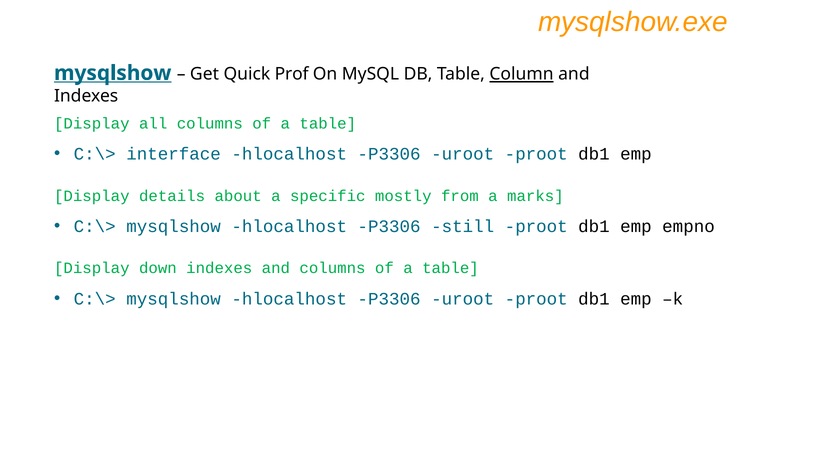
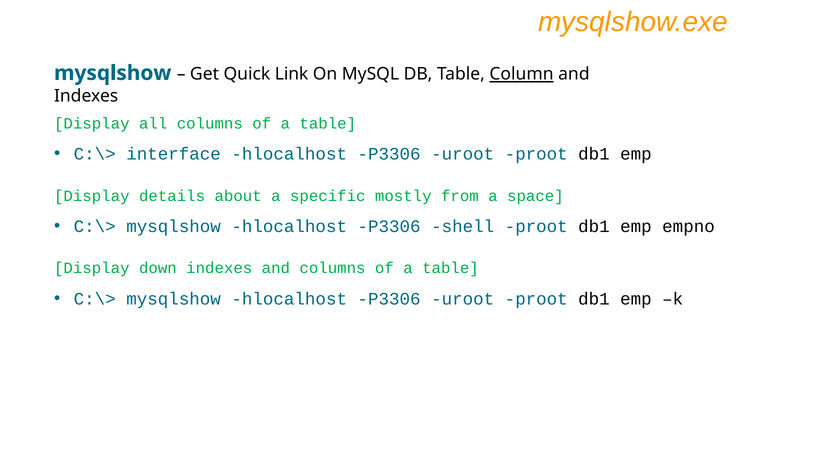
mysqlshow at (113, 73) underline: present -> none
Prof: Prof -> Link
marks: marks -> space
still: still -> shell
